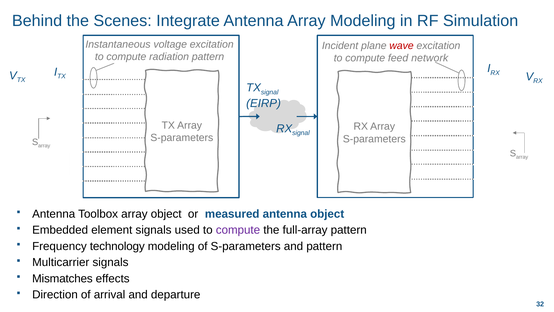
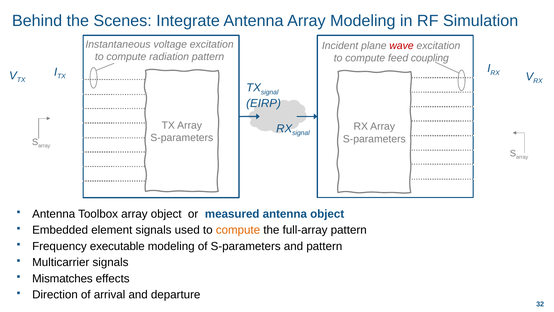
network: network -> coupling
compute at (238, 230) colour: purple -> orange
technology: technology -> executable
